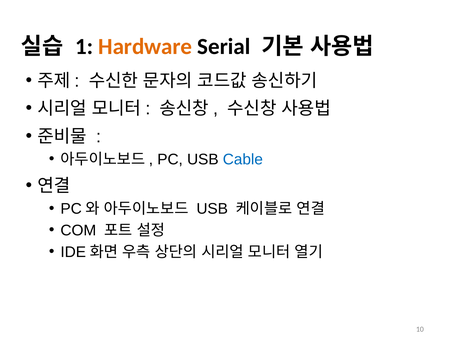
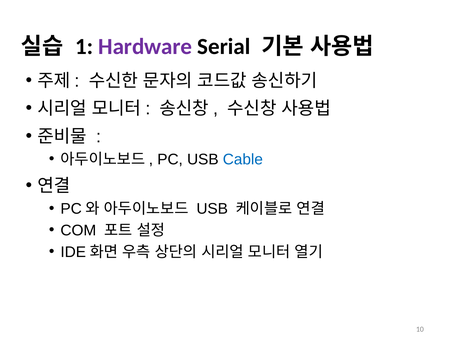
Hardware colour: orange -> purple
